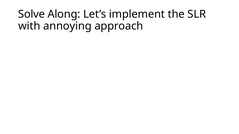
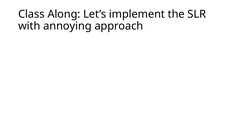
Solve: Solve -> Class
